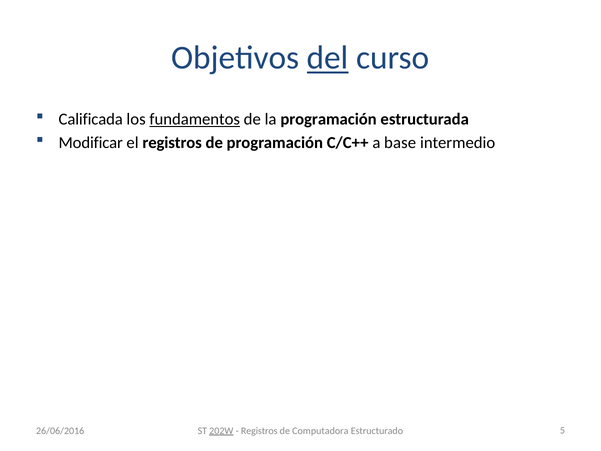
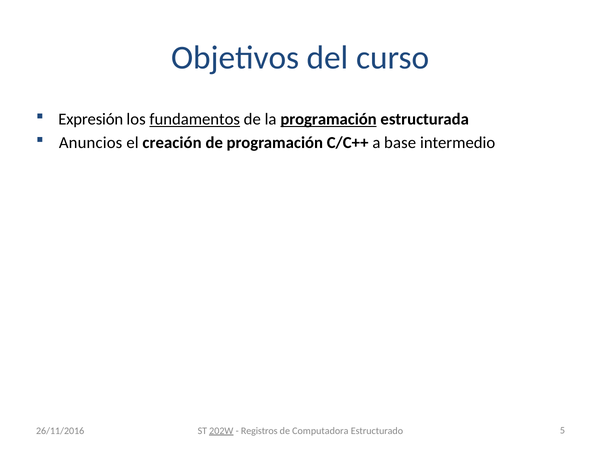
del underline: present -> none
Calificada: Calificada -> Expresión
programación at (329, 119) underline: none -> present
Modificar: Modificar -> Anuncios
el registros: registros -> creación
26/06/2016: 26/06/2016 -> 26/11/2016
